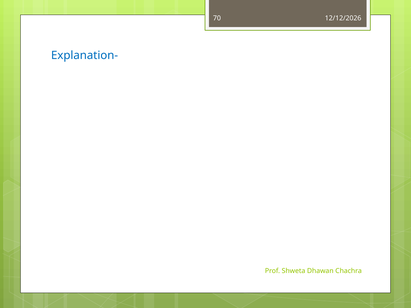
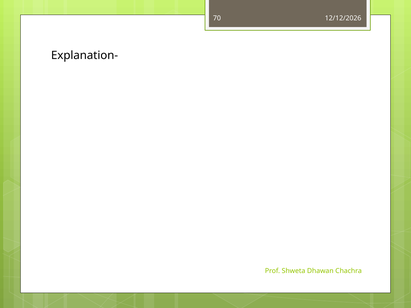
Explanation- colour: blue -> black
